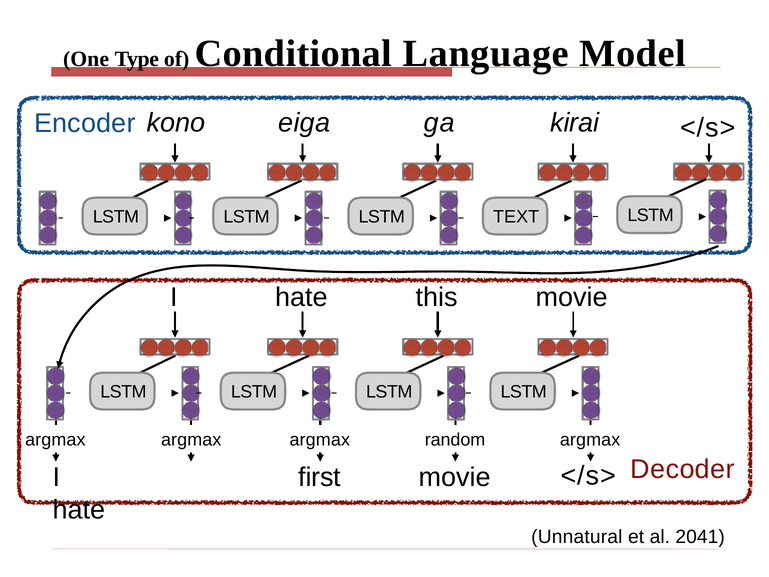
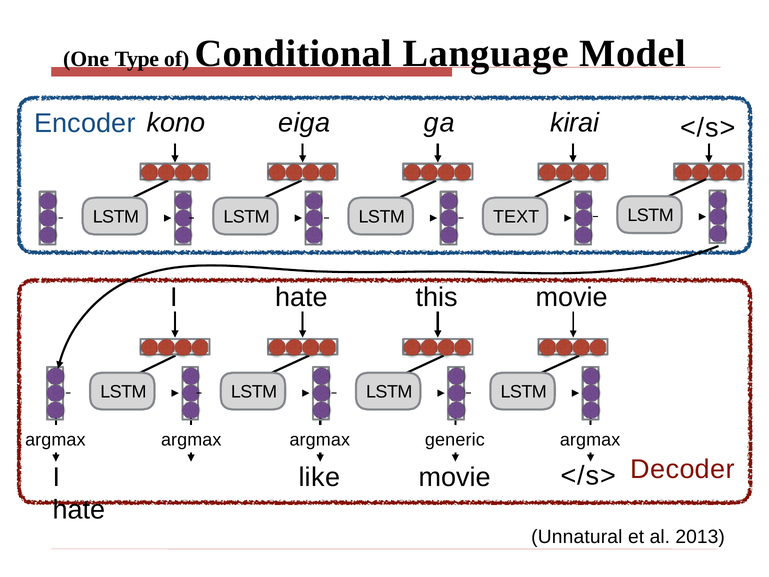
random: random -> generic
first: first -> like
2041: 2041 -> 2013
